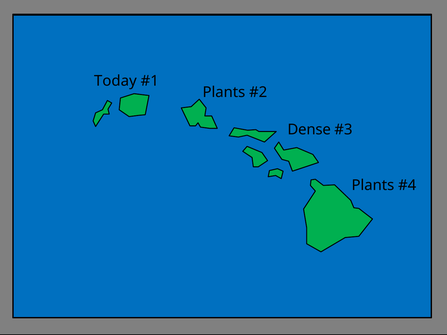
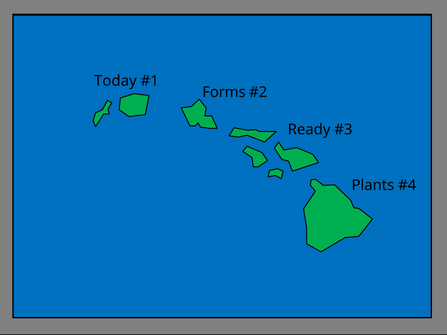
Plants at (224, 92): Plants -> Forms
Dense: Dense -> Ready
